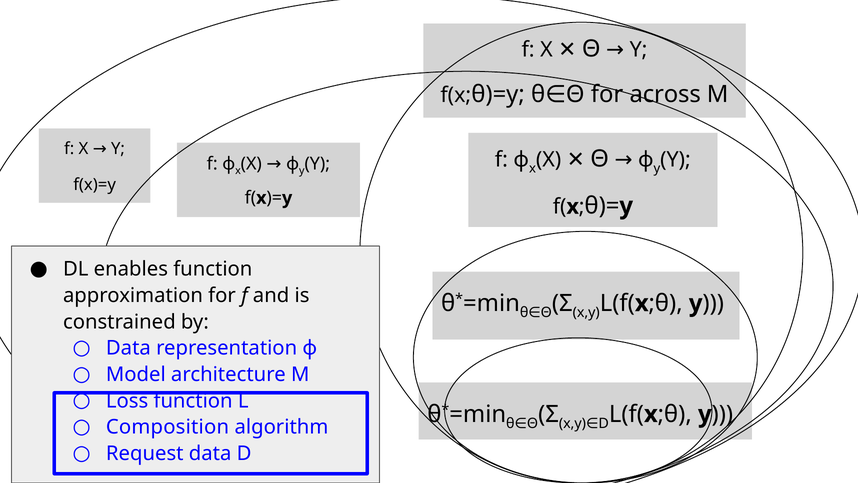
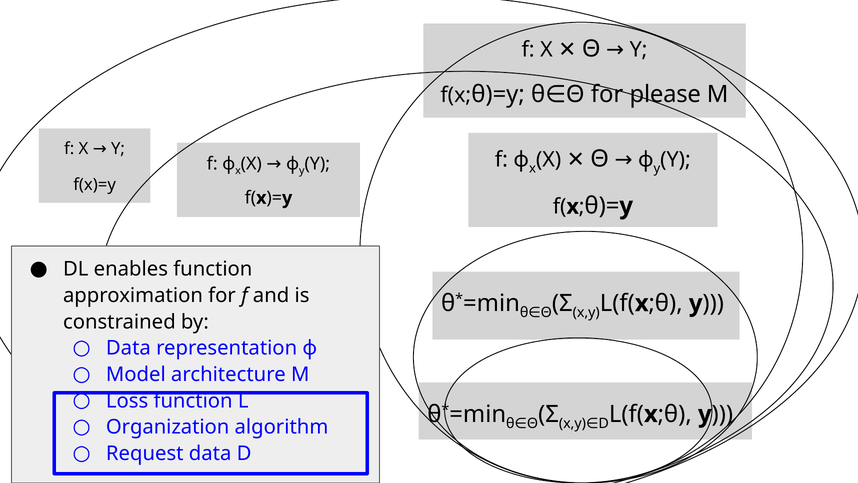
across: across -> please
Composition: Composition -> Organization
